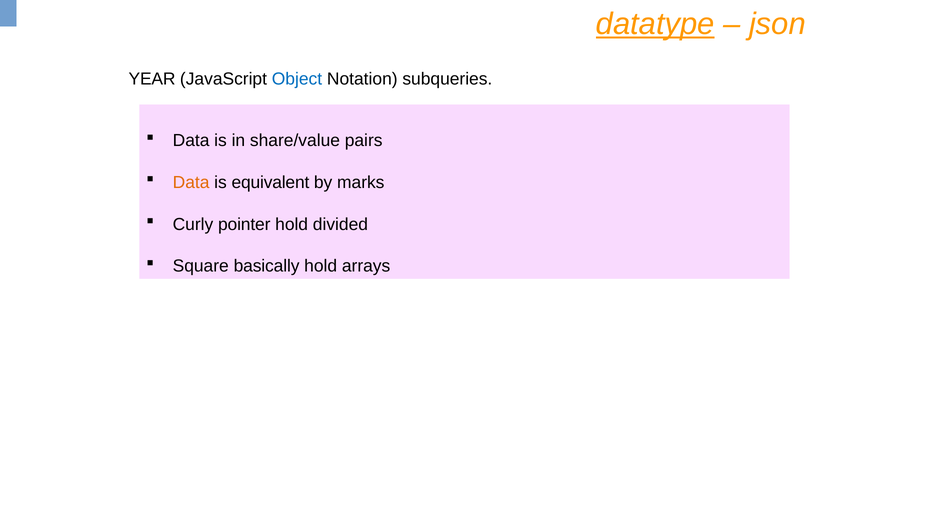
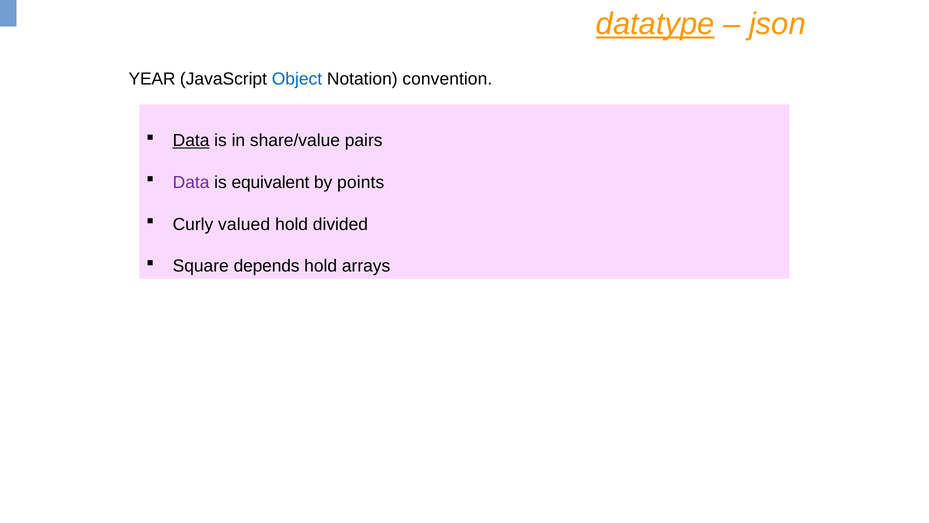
subqueries: subqueries -> convention
Data at (191, 140) underline: none -> present
Data at (191, 182) colour: orange -> purple
marks: marks -> points
pointer: pointer -> valued
basically: basically -> depends
